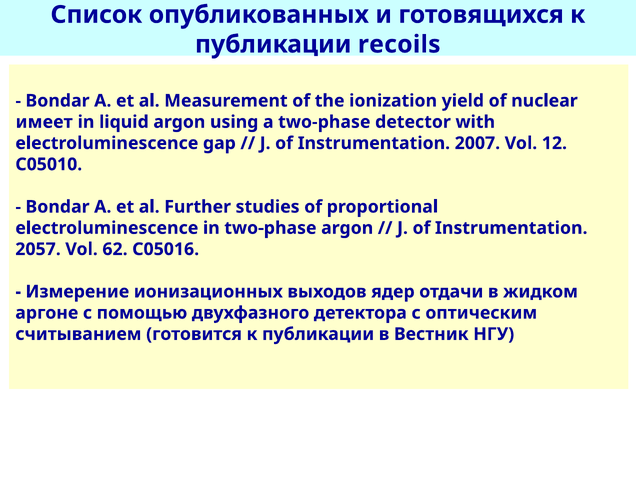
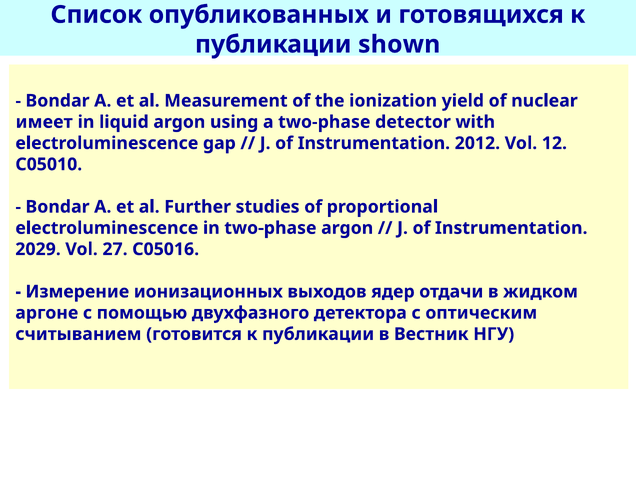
recoils: recoils -> shown
2007: 2007 -> 2012
2057: 2057 -> 2029
62: 62 -> 27
